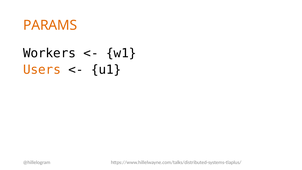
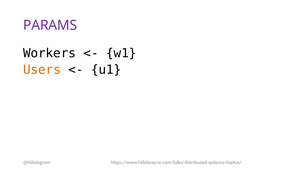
PARAMS colour: orange -> purple
